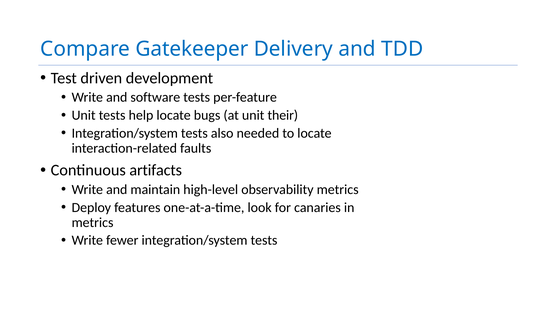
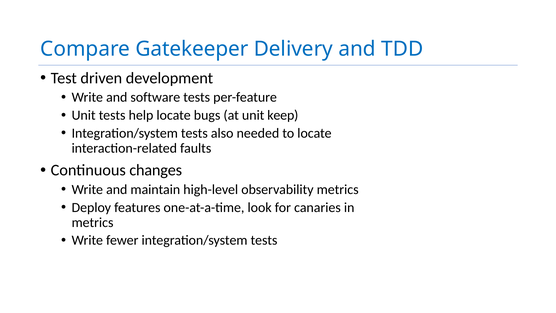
their: their -> keep
artifacts: artifacts -> changes
